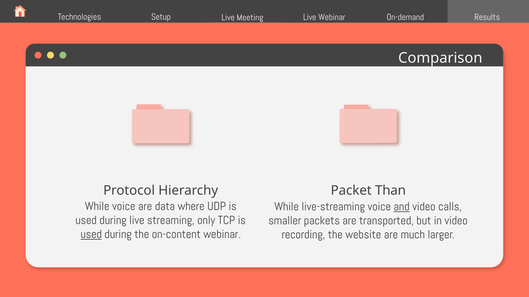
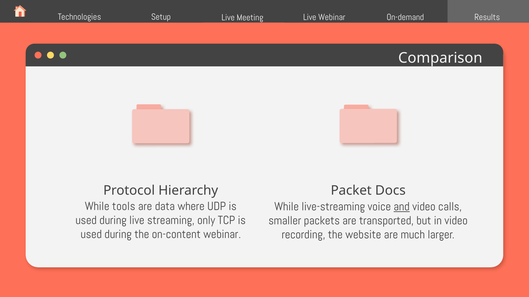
Than: Than -> Docs
While voice: voice -> tools
used at (91, 235) underline: present -> none
